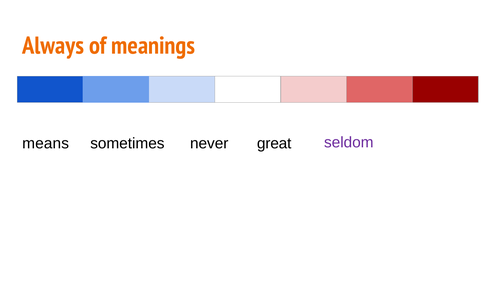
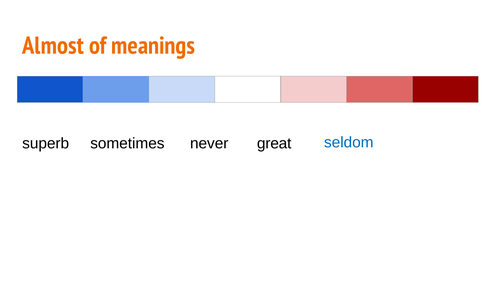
Always: Always -> Almost
means: means -> superb
seldom colour: purple -> blue
